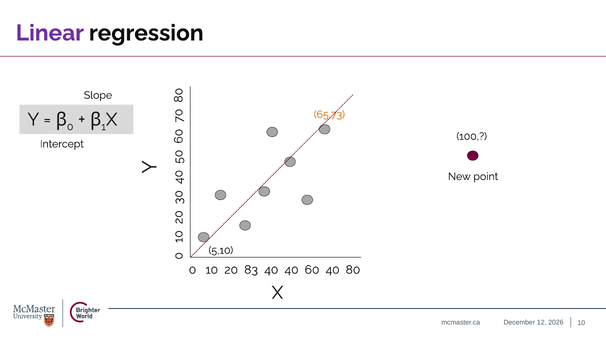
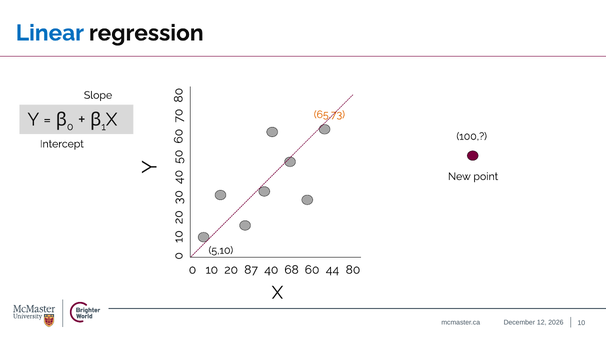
Linear colour: purple -> blue
83: 83 -> 87
40 40: 40 -> 68
60 40: 40 -> 44
